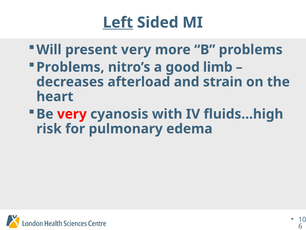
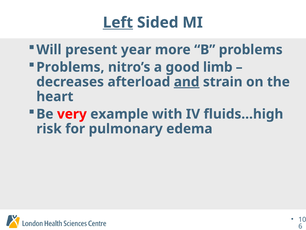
present very: very -> year
and underline: none -> present
cyanosis: cyanosis -> example
